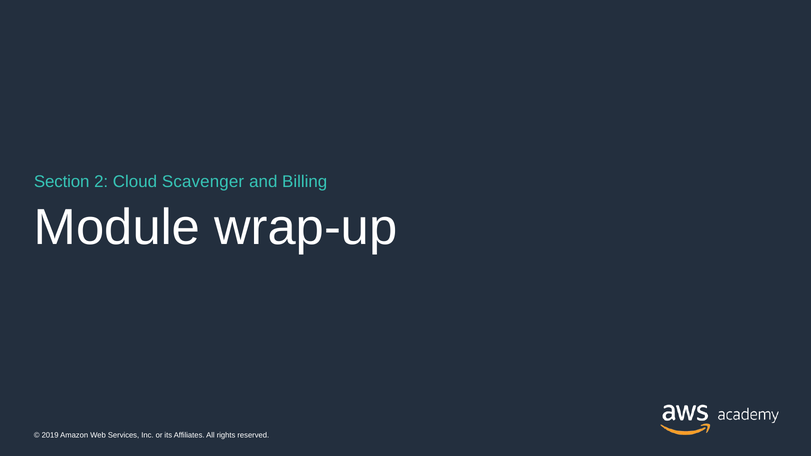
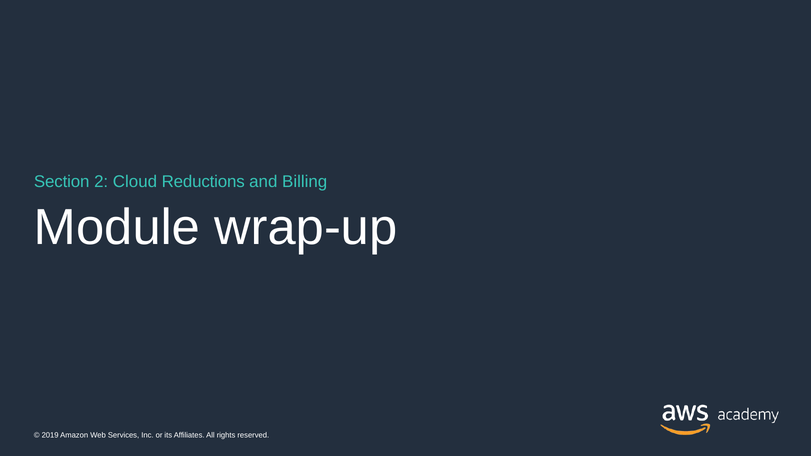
Scavenger: Scavenger -> Reductions
